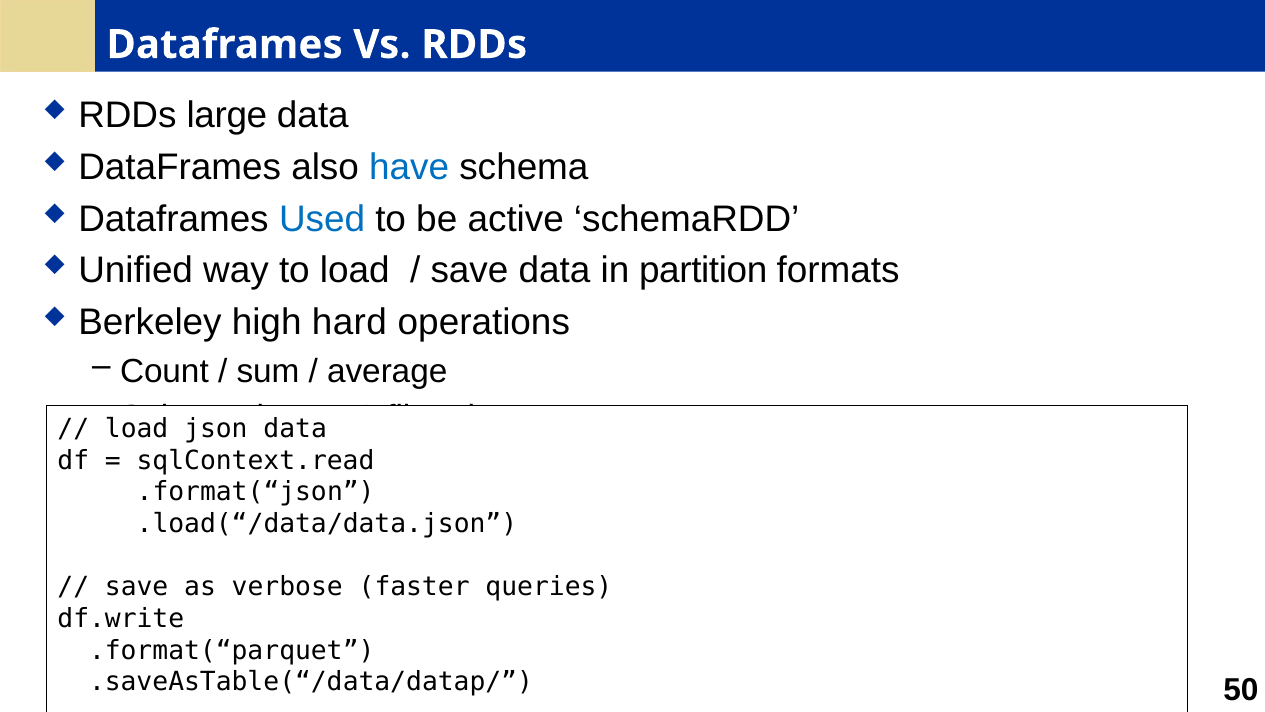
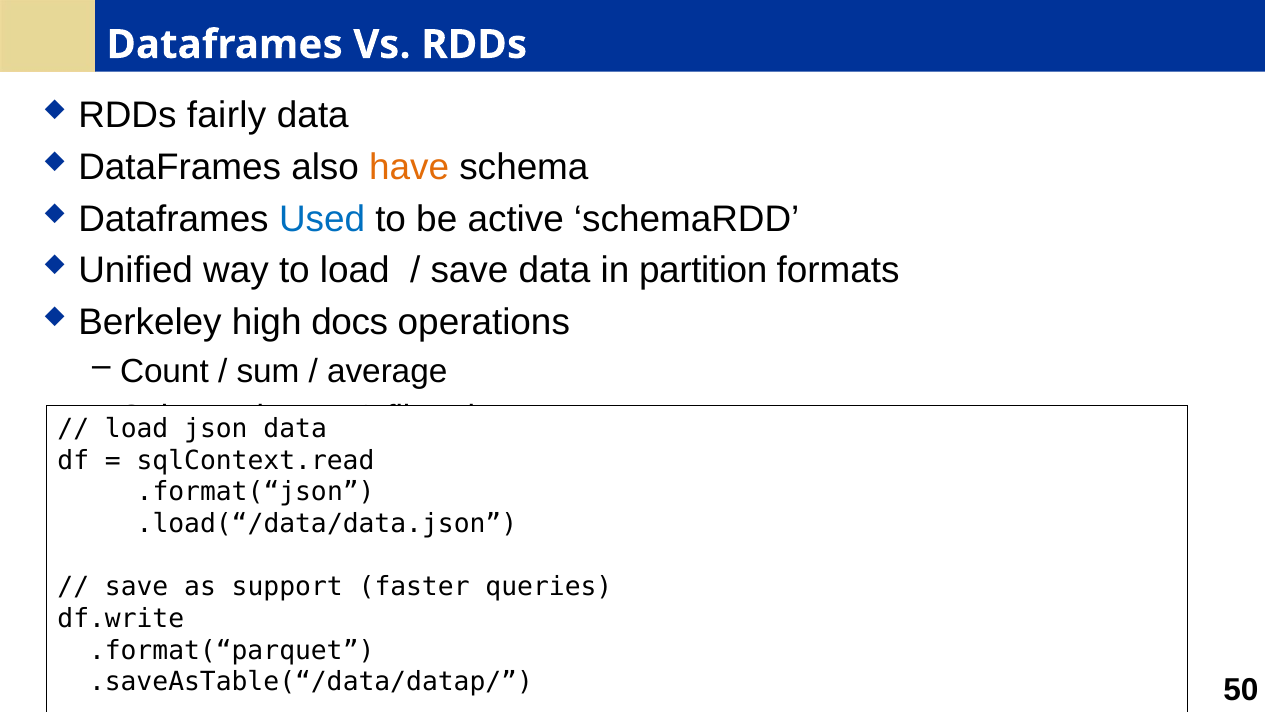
large: large -> fairly
have colour: blue -> orange
hard: hard -> docs
verbose: verbose -> support
